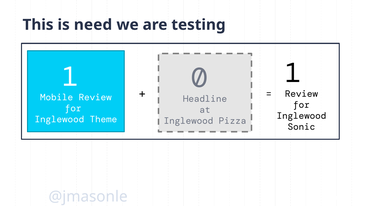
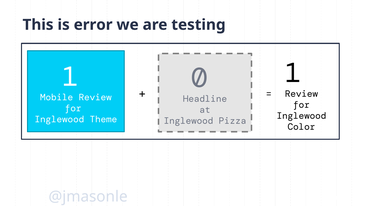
need: need -> error
Sonic: Sonic -> Color
